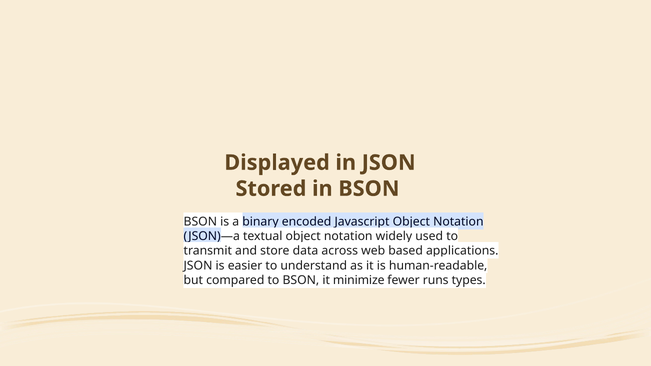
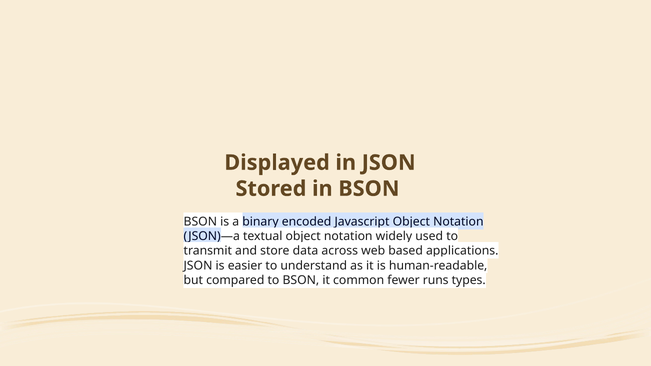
minimize: minimize -> common
